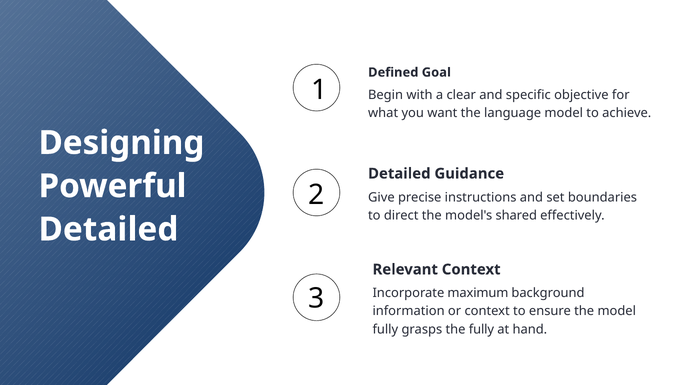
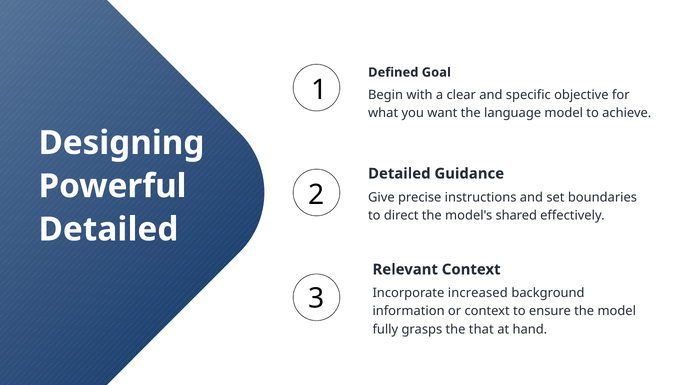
maximum: maximum -> increased
the fully: fully -> that
